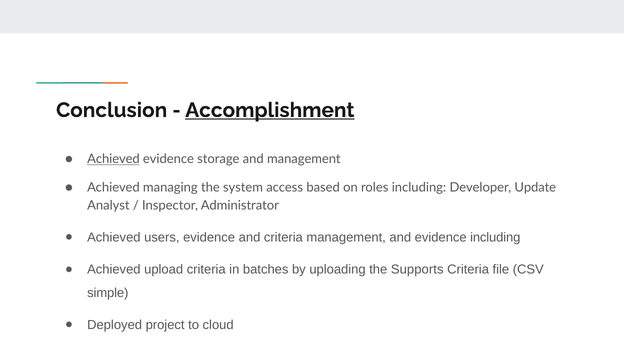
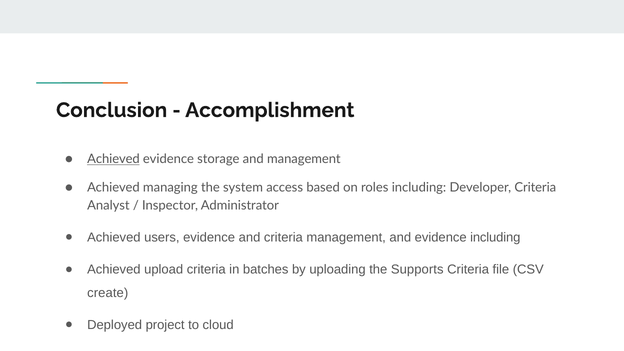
Accomplishment underline: present -> none
Developer Update: Update -> Criteria
simple: simple -> create
